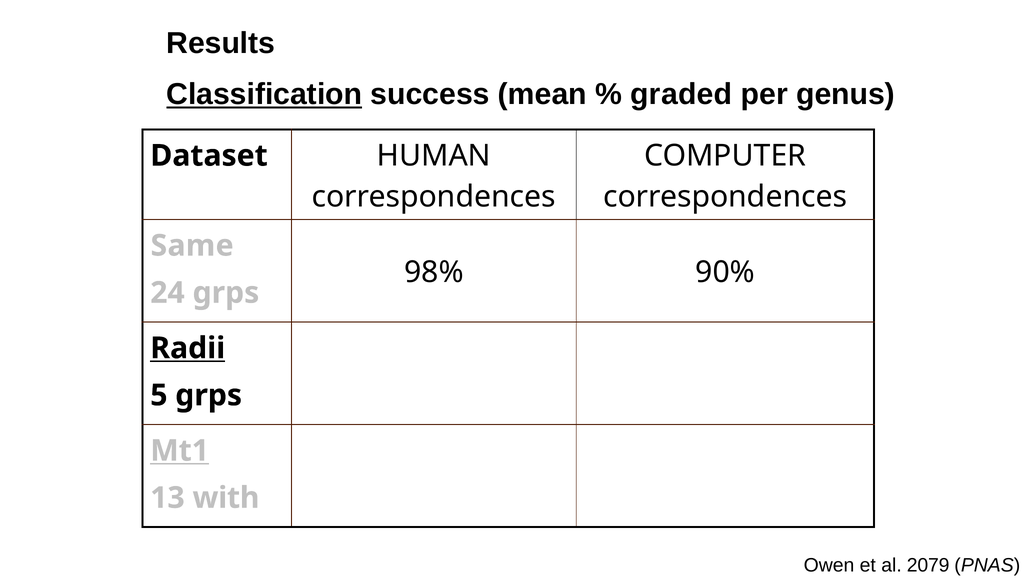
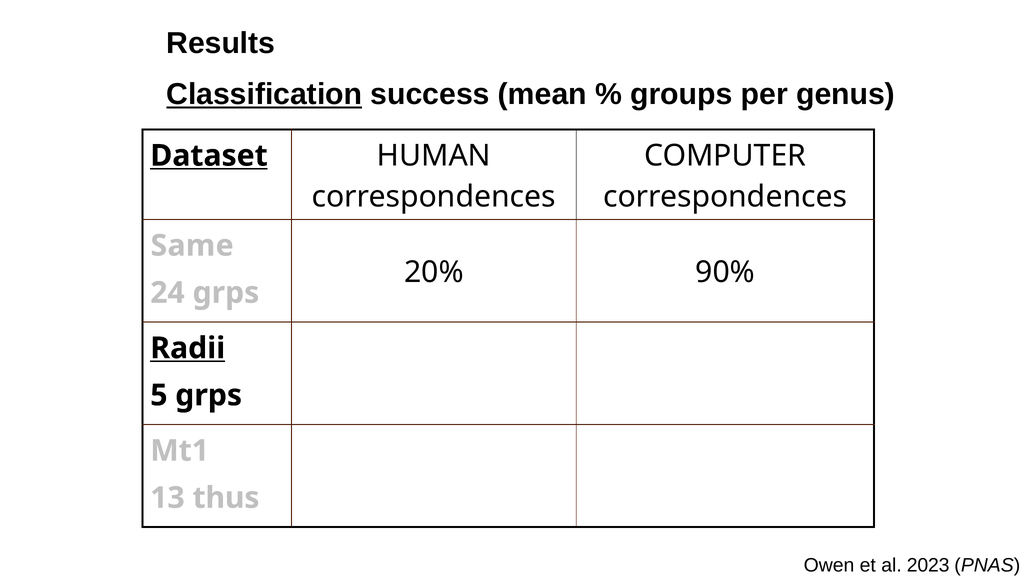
graded: graded -> groups
Dataset underline: none -> present
98%: 98% -> 20%
Mt1 underline: present -> none
with: with -> thus
2079: 2079 -> 2023
